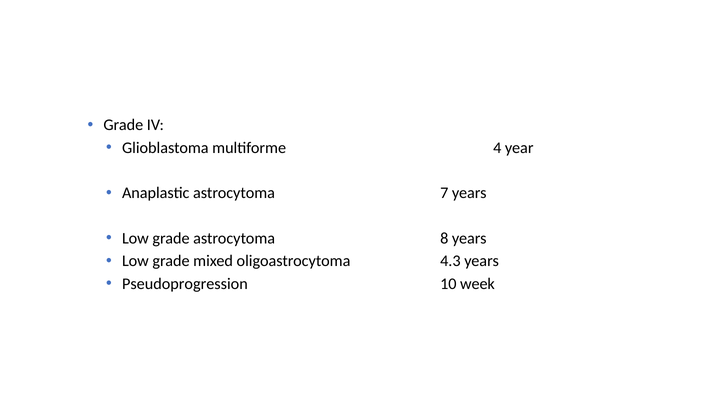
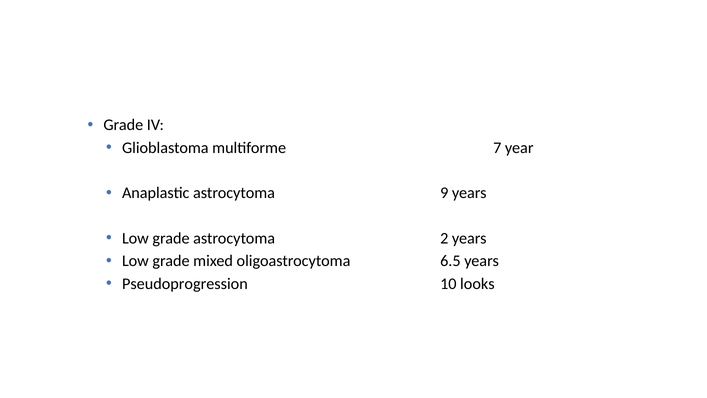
4: 4 -> 7
7: 7 -> 9
8: 8 -> 2
4.3: 4.3 -> 6.5
week: week -> looks
